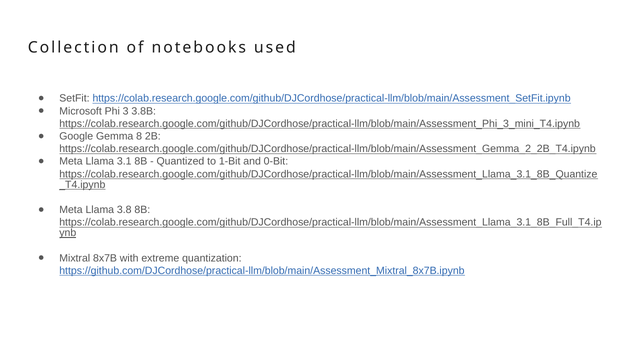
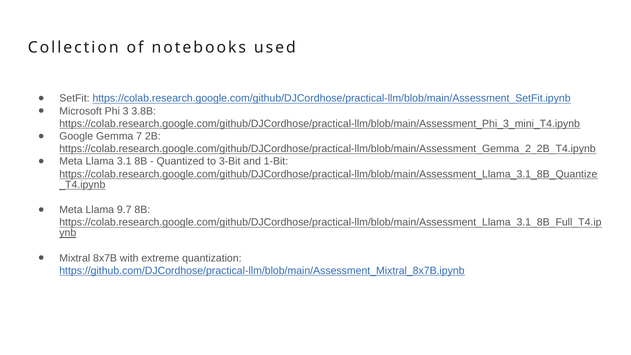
8: 8 -> 7
1-Bit: 1-Bit -> 3-Bit
0-Bit: 0-Bit -> 1-Bit
3.8: 3.8 -> 9.7
